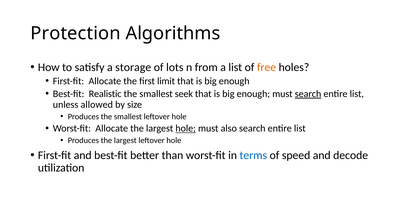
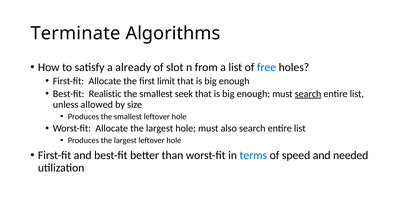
Protection: Protection -> Terminate
storage: storage -> already
lots: lots -> slot
free colour: orange -> blue
hole at (186, 129) underline: present -> none
decode: decode -> needed
